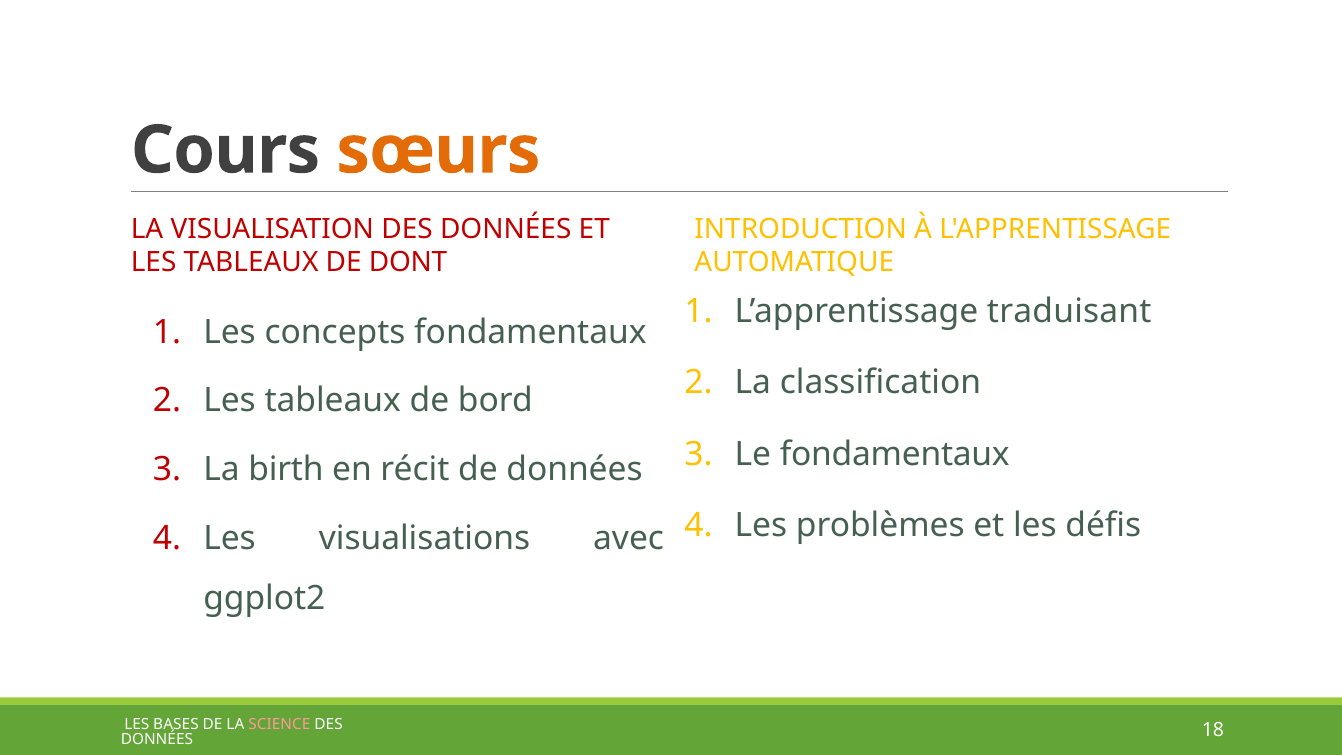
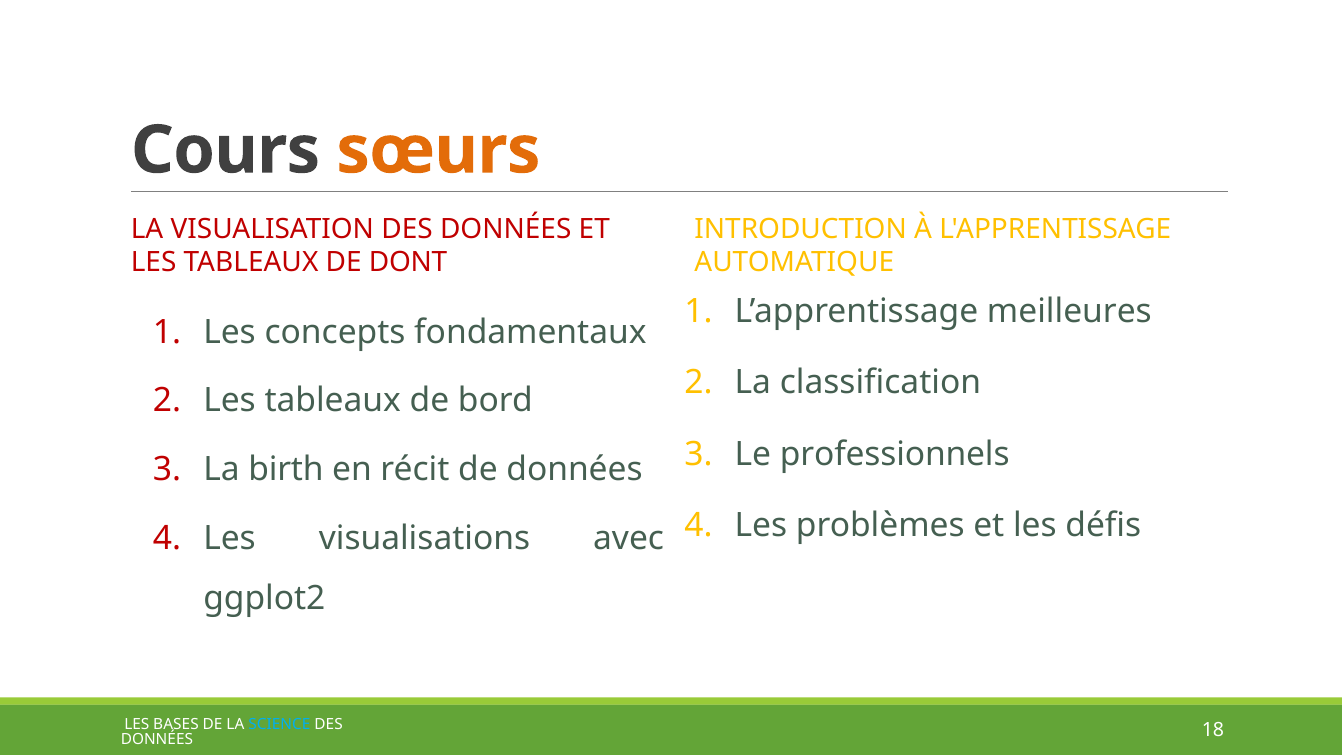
traduisant: traduisant -> meilleures
Le fondamentaux: fondamentaux -> professionnels
SCIENCE colour: pink -> light blue
